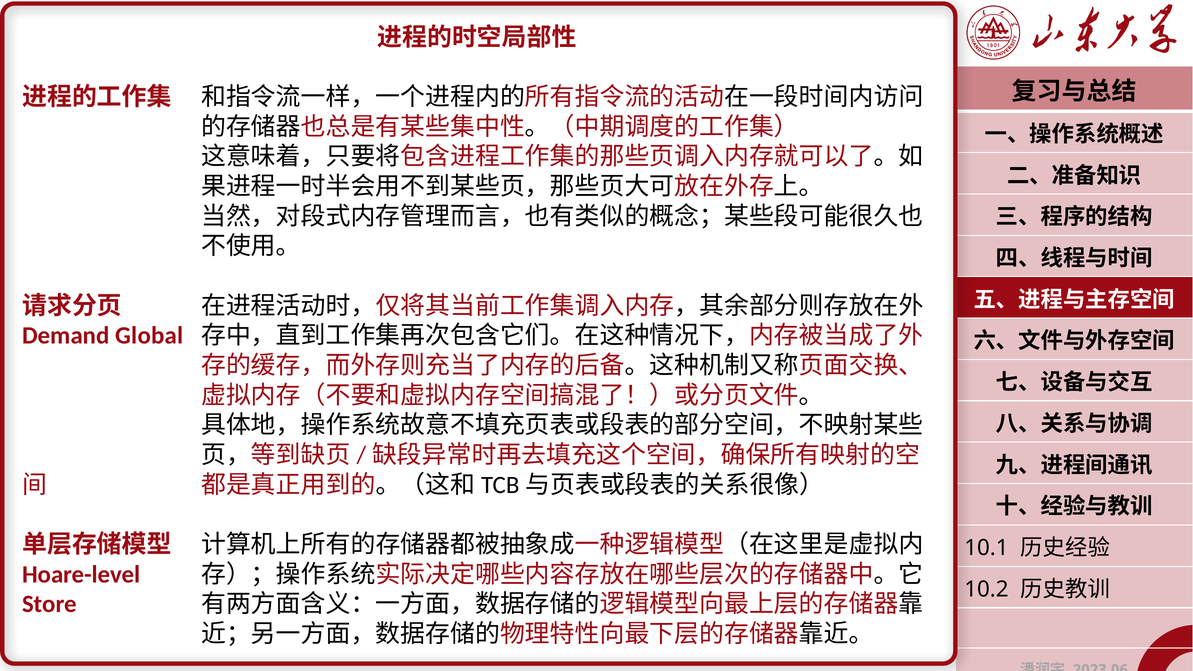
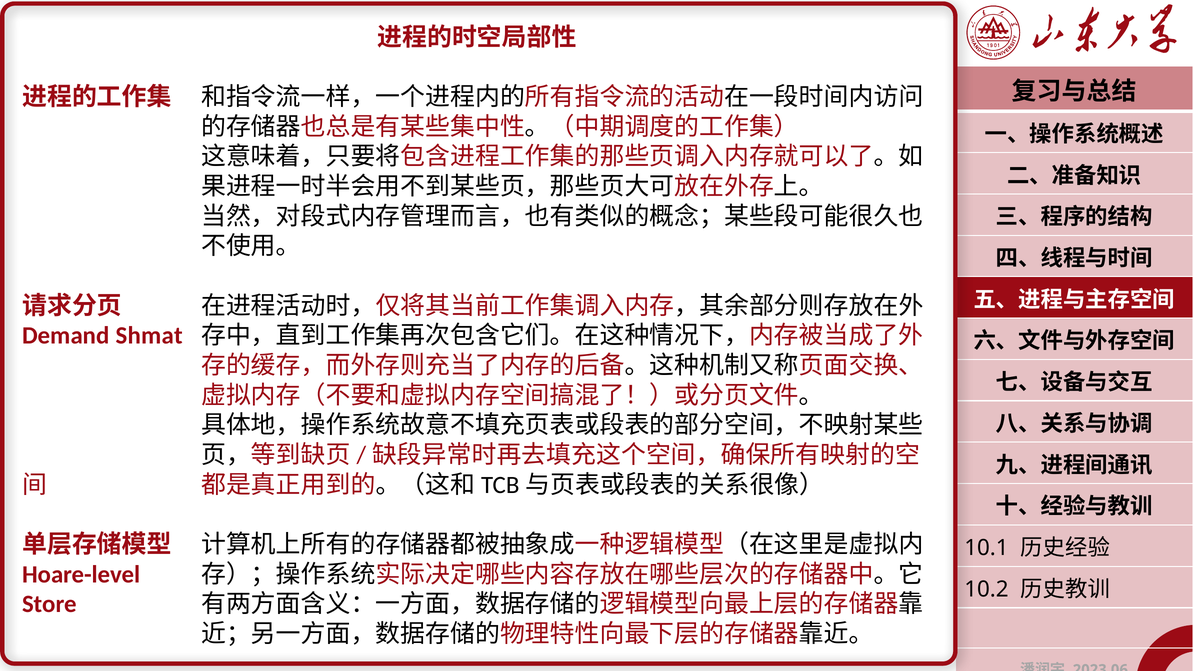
Global: Global -> Shmat
